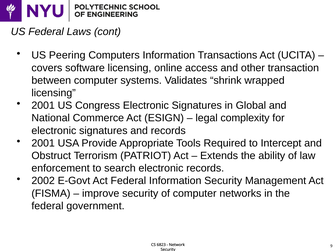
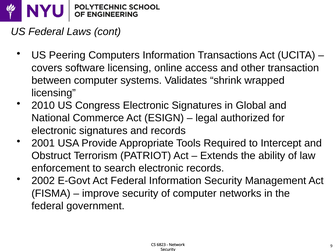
2001 at (43, 106): 2001 -> 2010
complexity: complexity -> authorized
